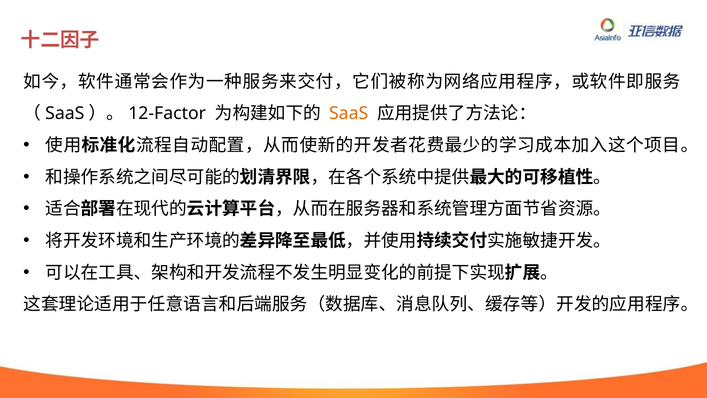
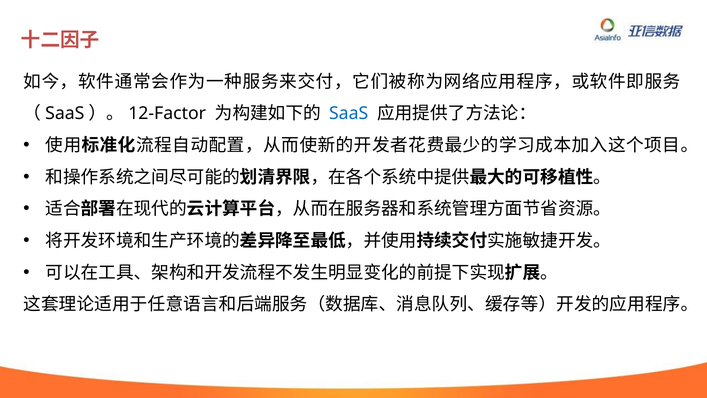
SaaS colour: orange -> blue
